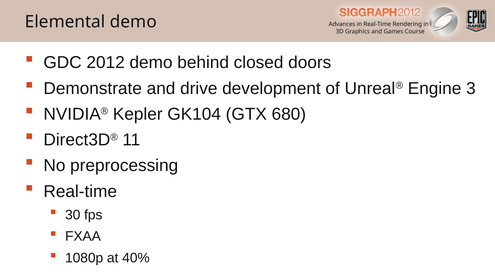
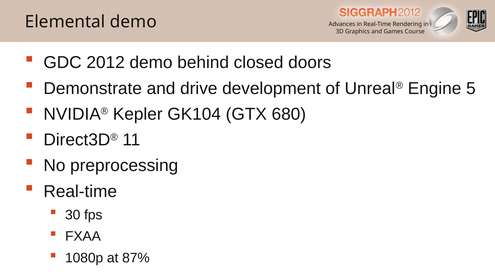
3: 3 -> 5
40%: 40% -> 87%
